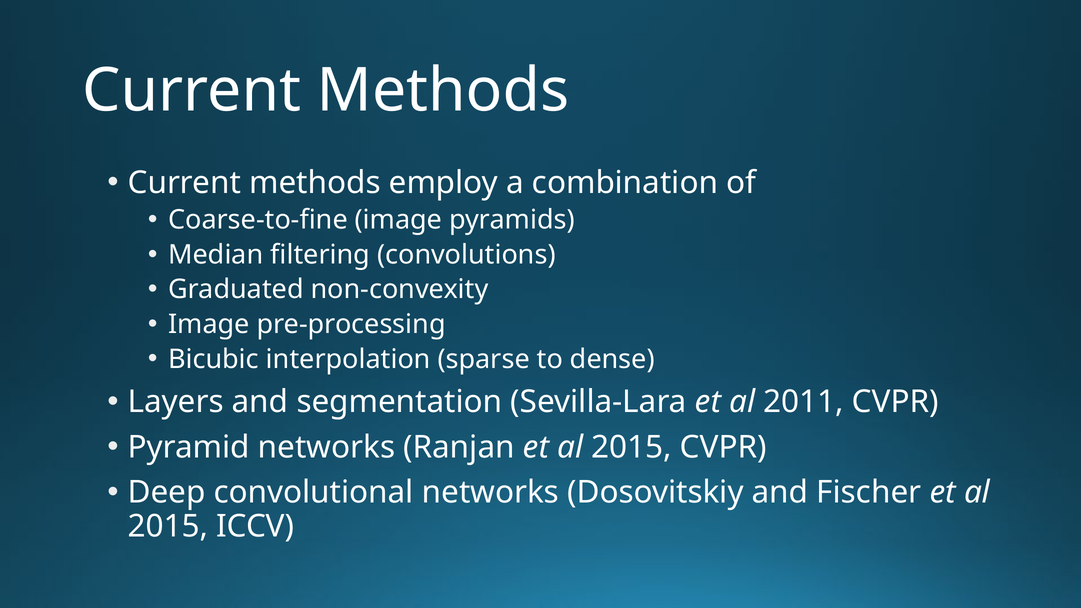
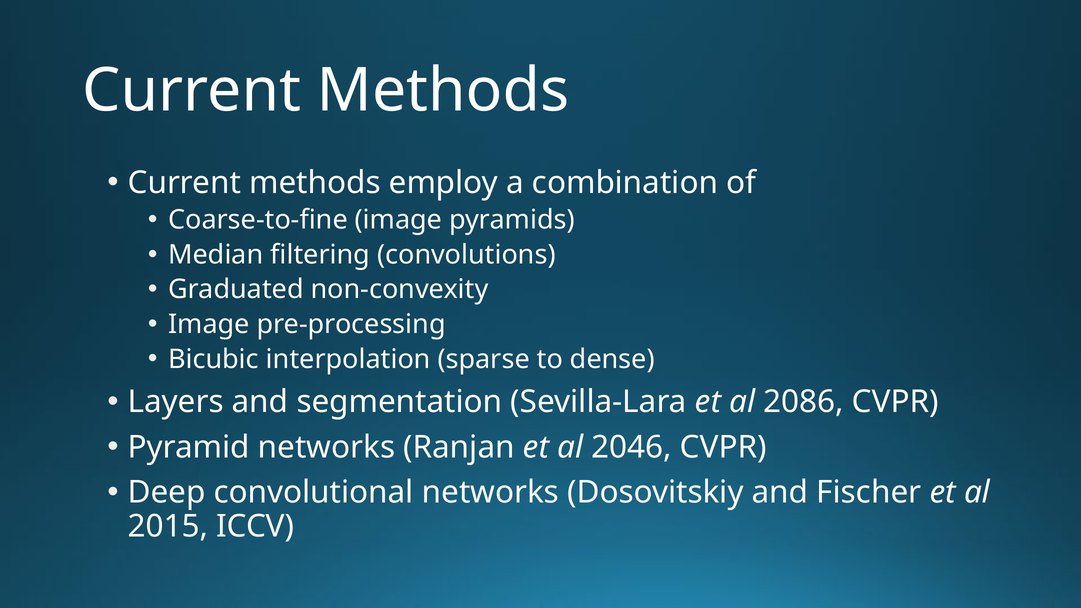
2011: 2011 -> 2086
Ranjan et al 2015: 2015 -> 2046
